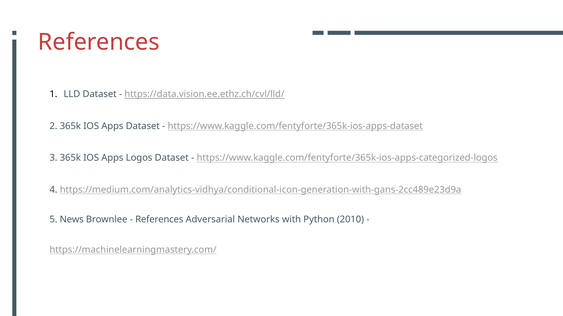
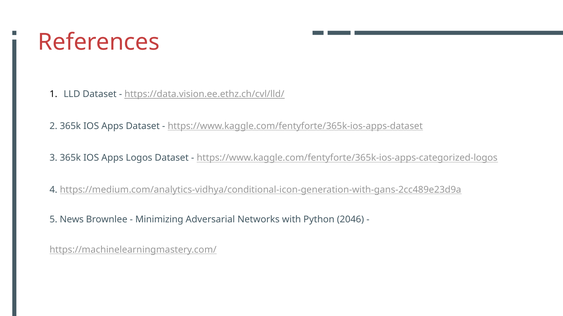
References at (159, 220): References -> Minimizing
2010: 2010 -> 2046
